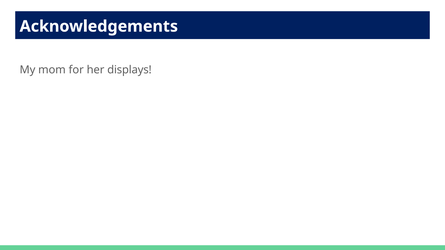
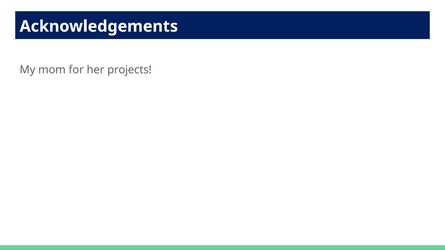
displays: displays -> projects
